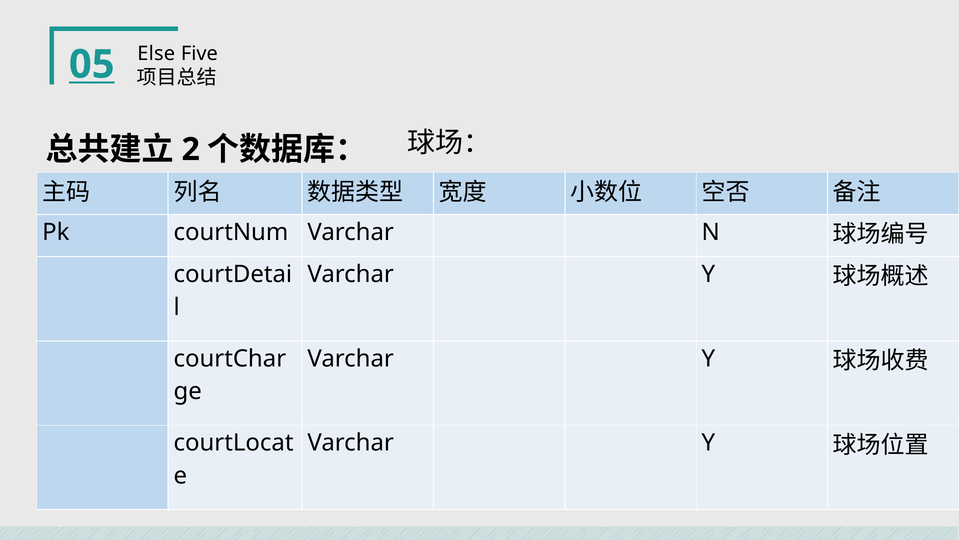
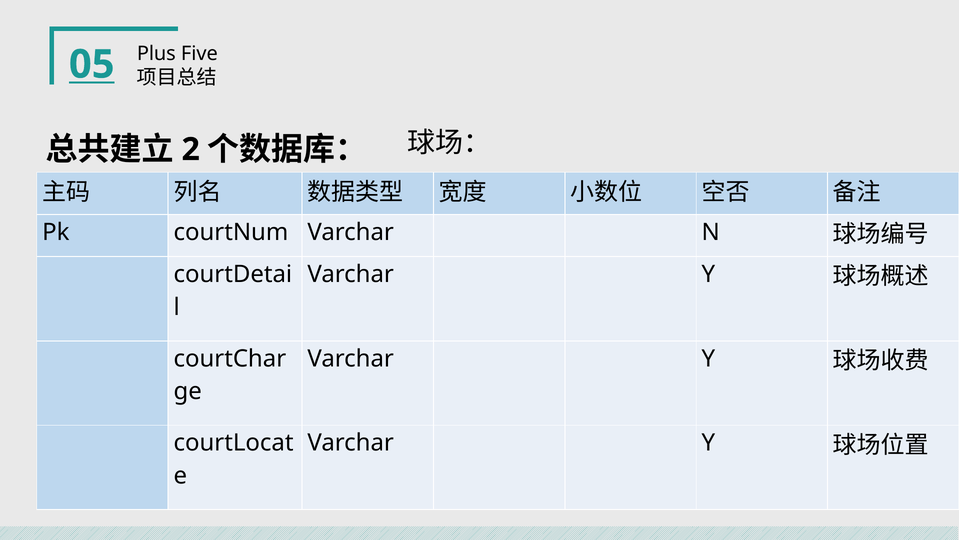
Else: Else -> Plus
